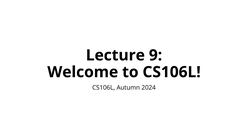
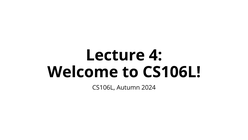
9: 9 -> 4
